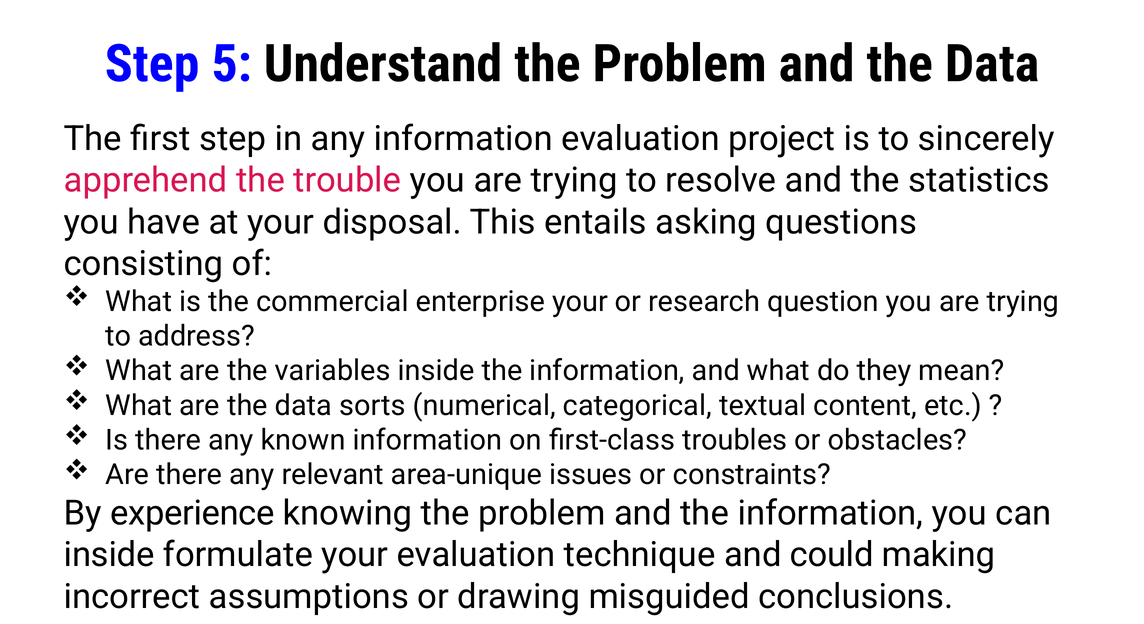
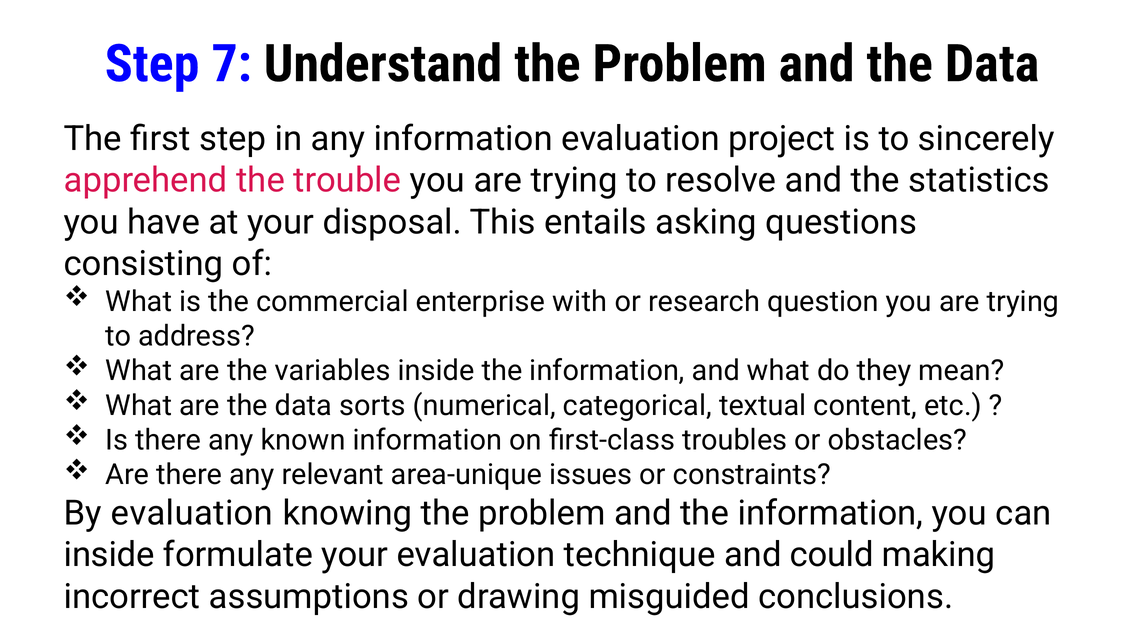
5: 5 -> 7
enterprise your: your -> with
By experience: experience -> evaluation
